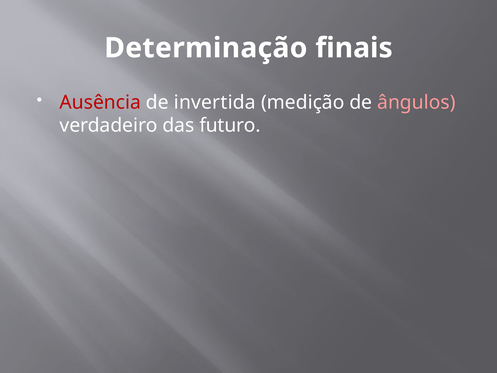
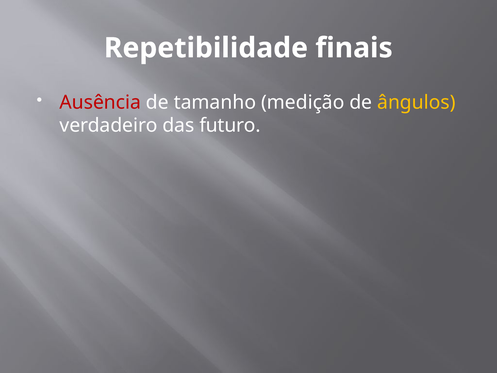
Determinação: Determinação -> Repetibilidade
invertida: invertida -> tamanho
ângulos colour: pink -> yellow
